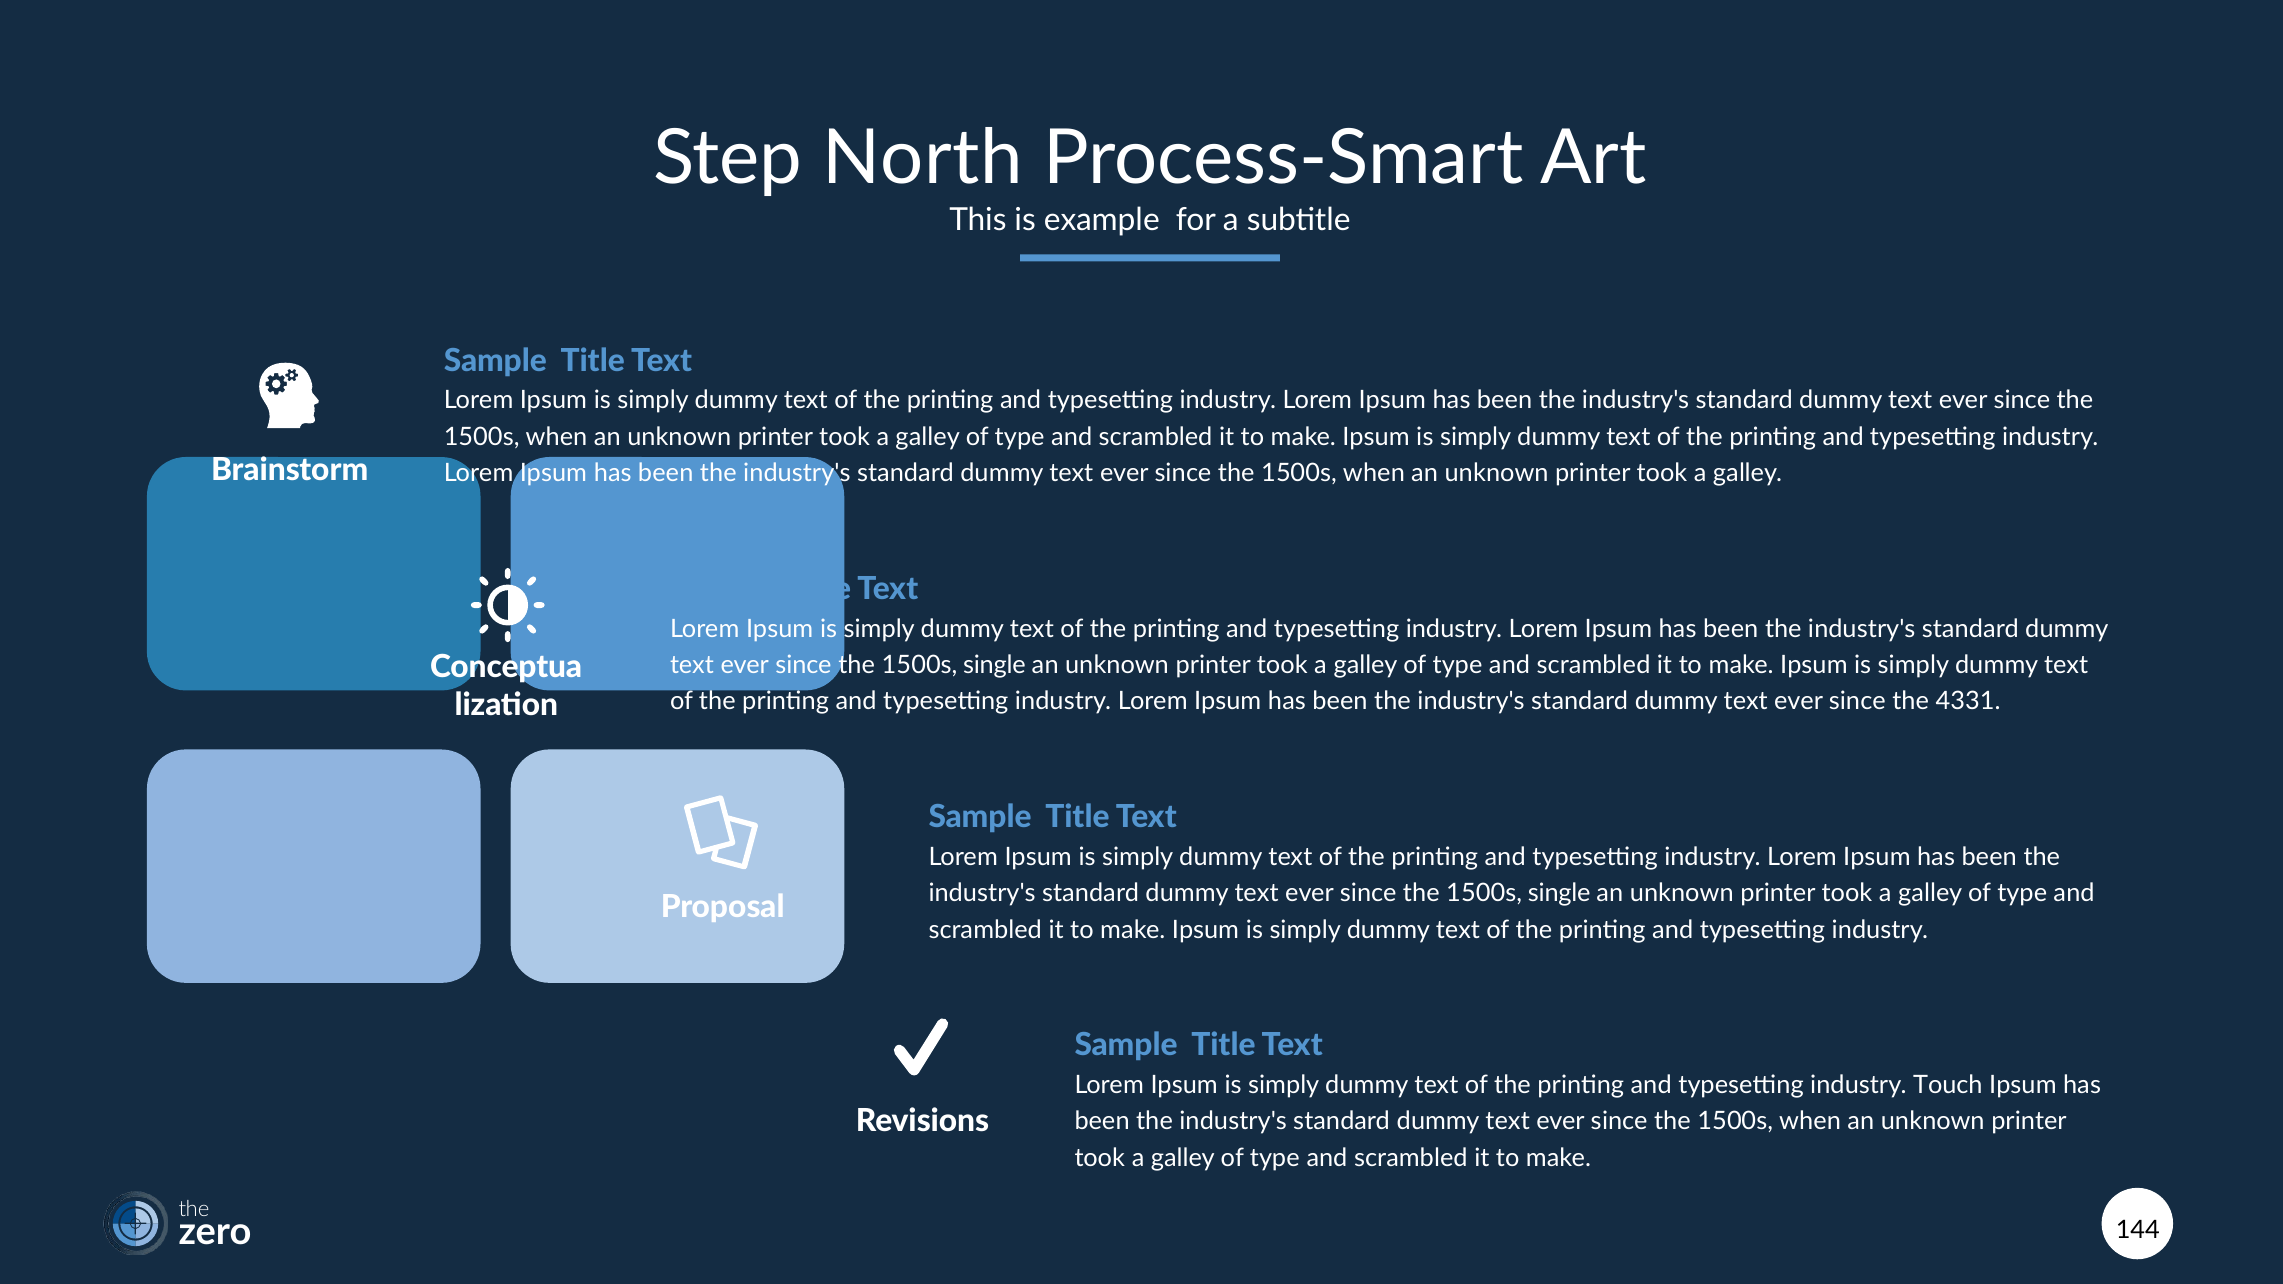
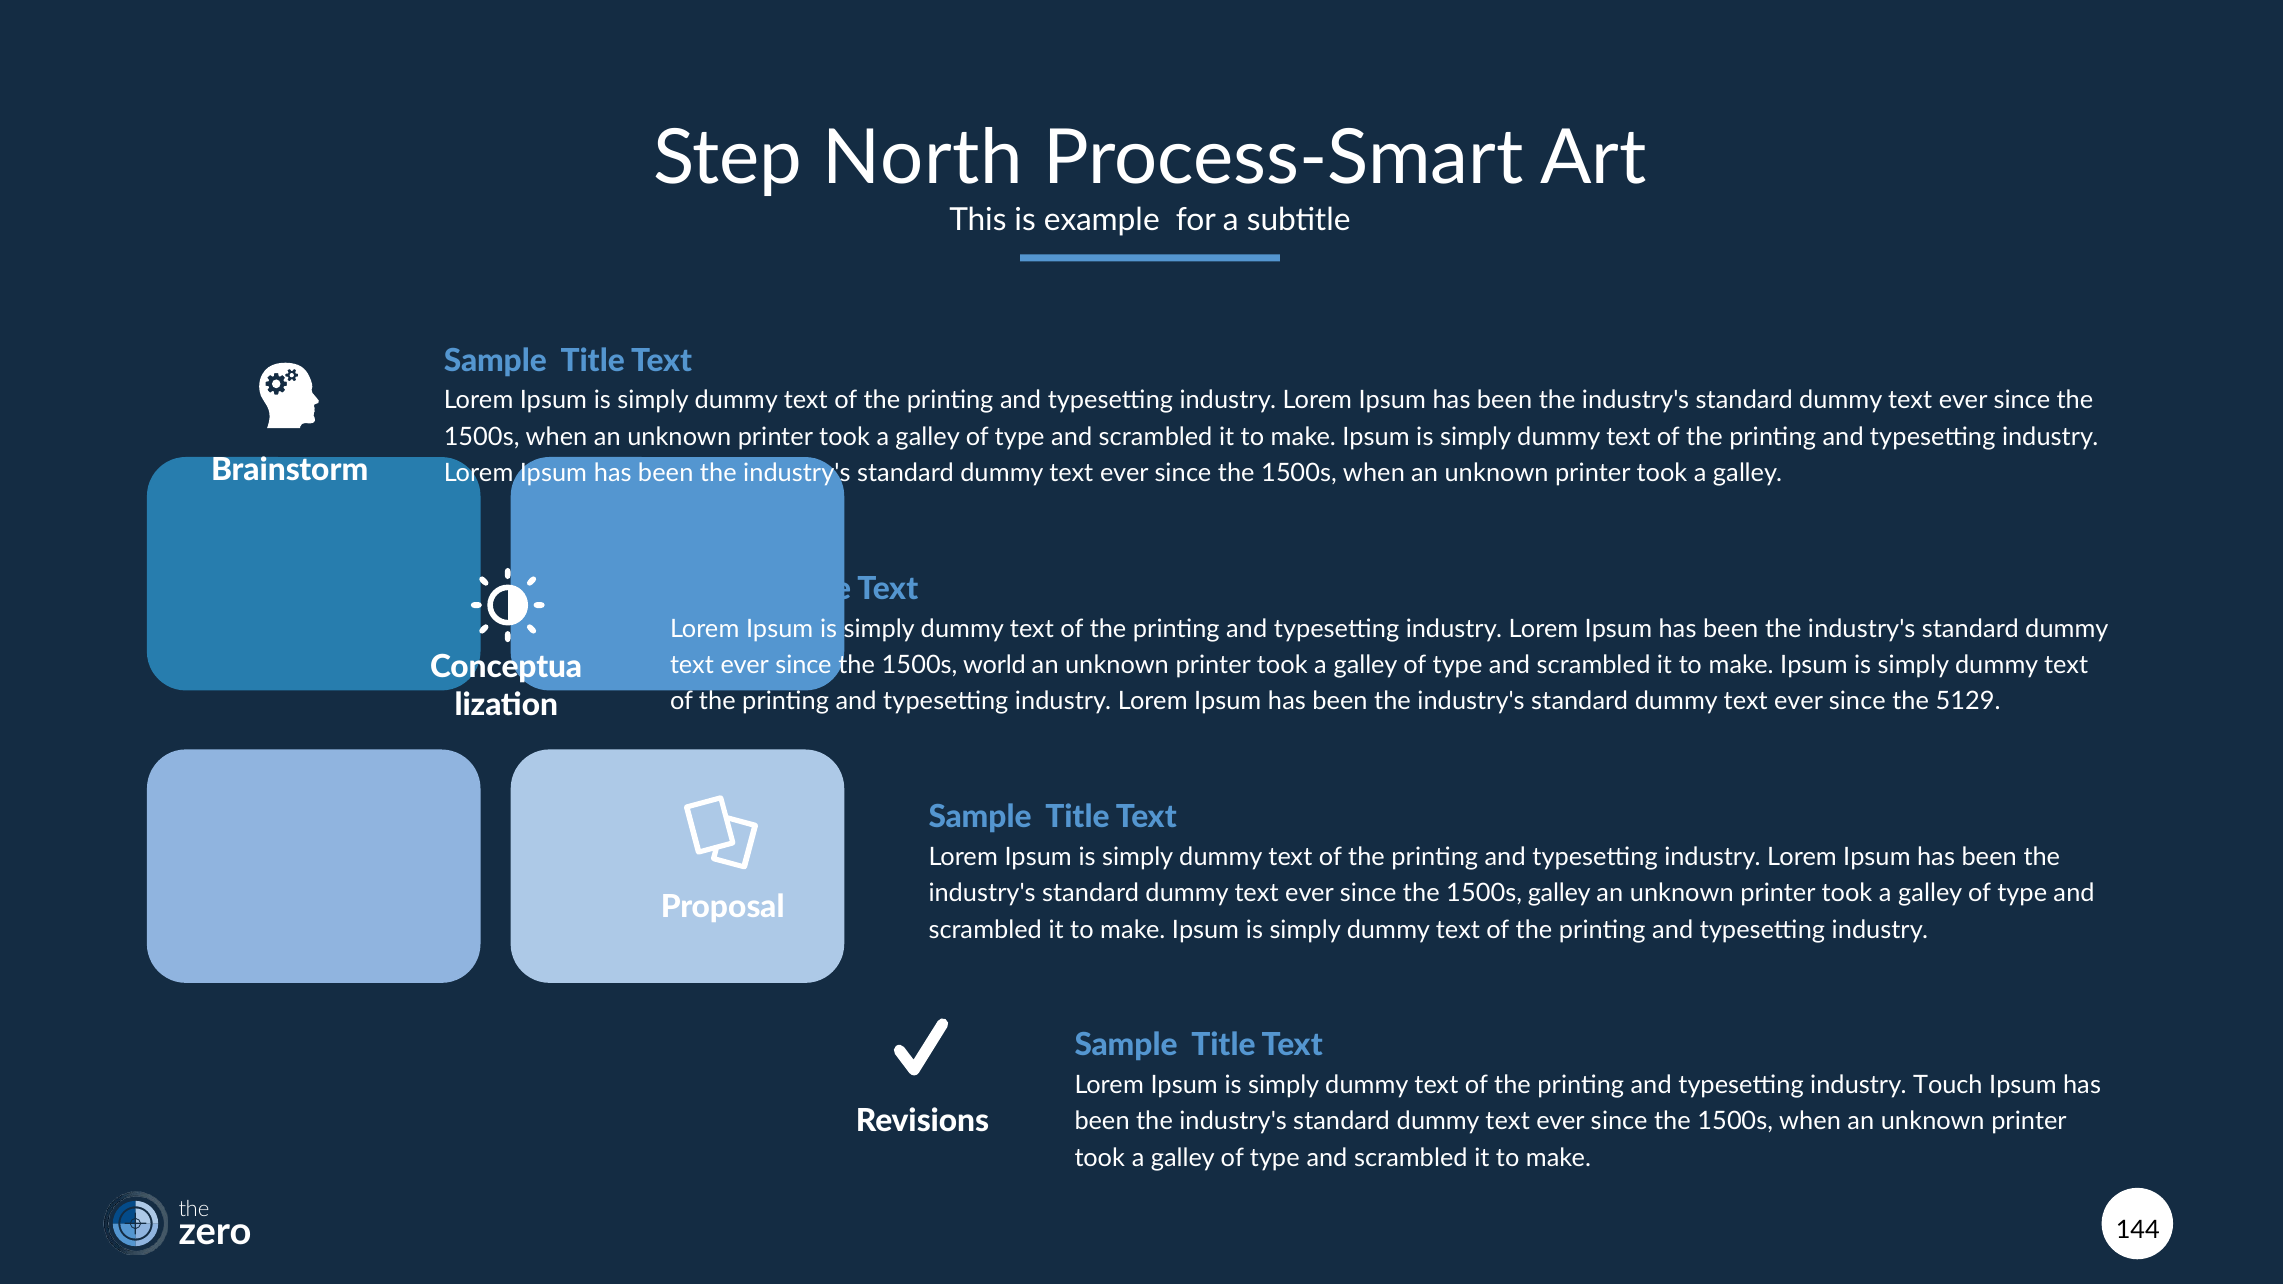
single at (994, 665): single -> world
4331: 4331 -> 5129
single at (1559, 894): single -> galley
